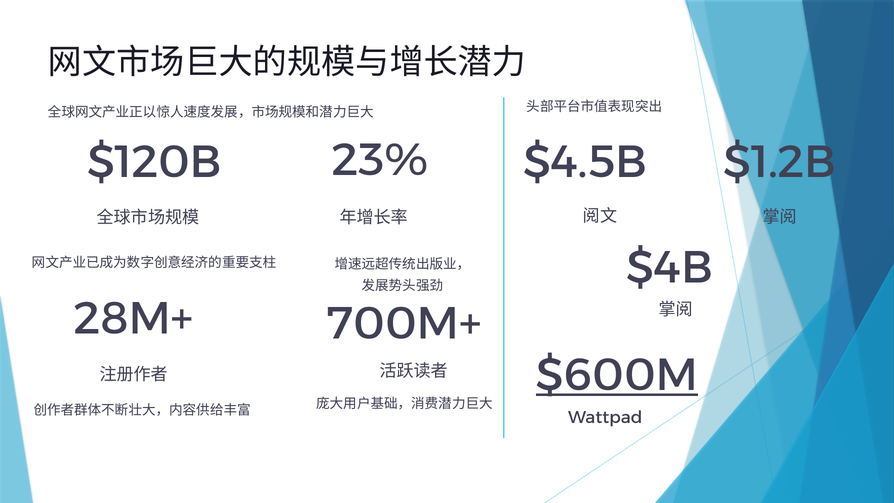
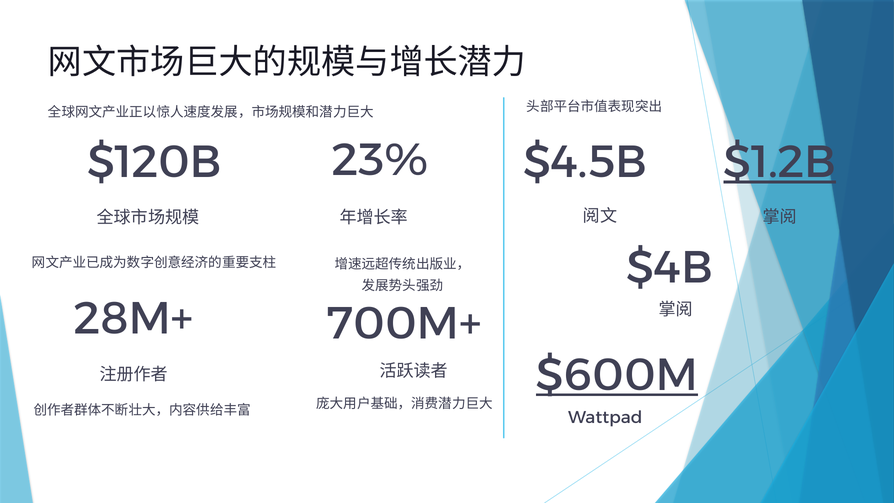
$1.2B underline: none -> present
